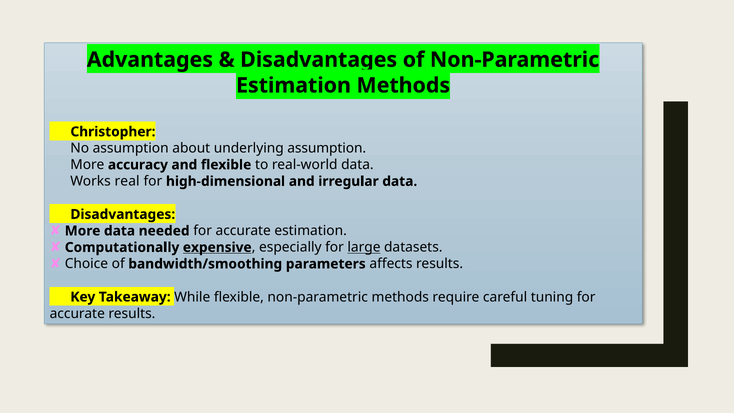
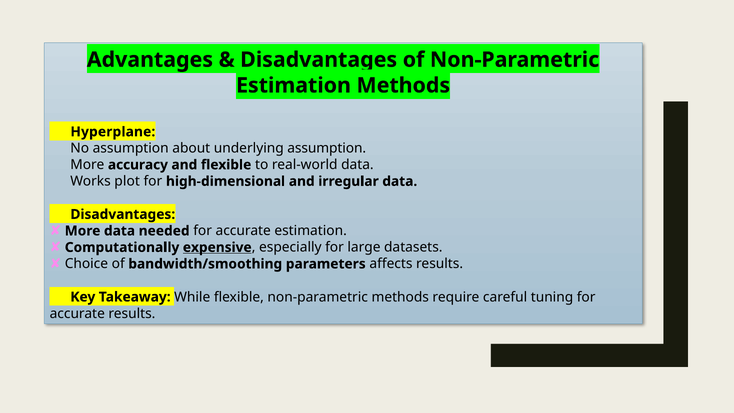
Christopher: Christopher -> Hyperplane
real: real -> plot
large underline: present -> none
